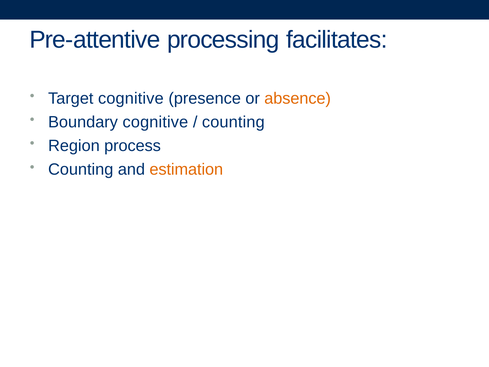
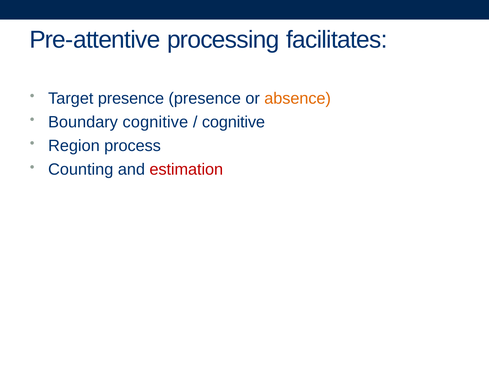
Target cognitive: cognitive -> presence
counting at (233, 122): counting -> cognitive
estimation colour: orange -> red
